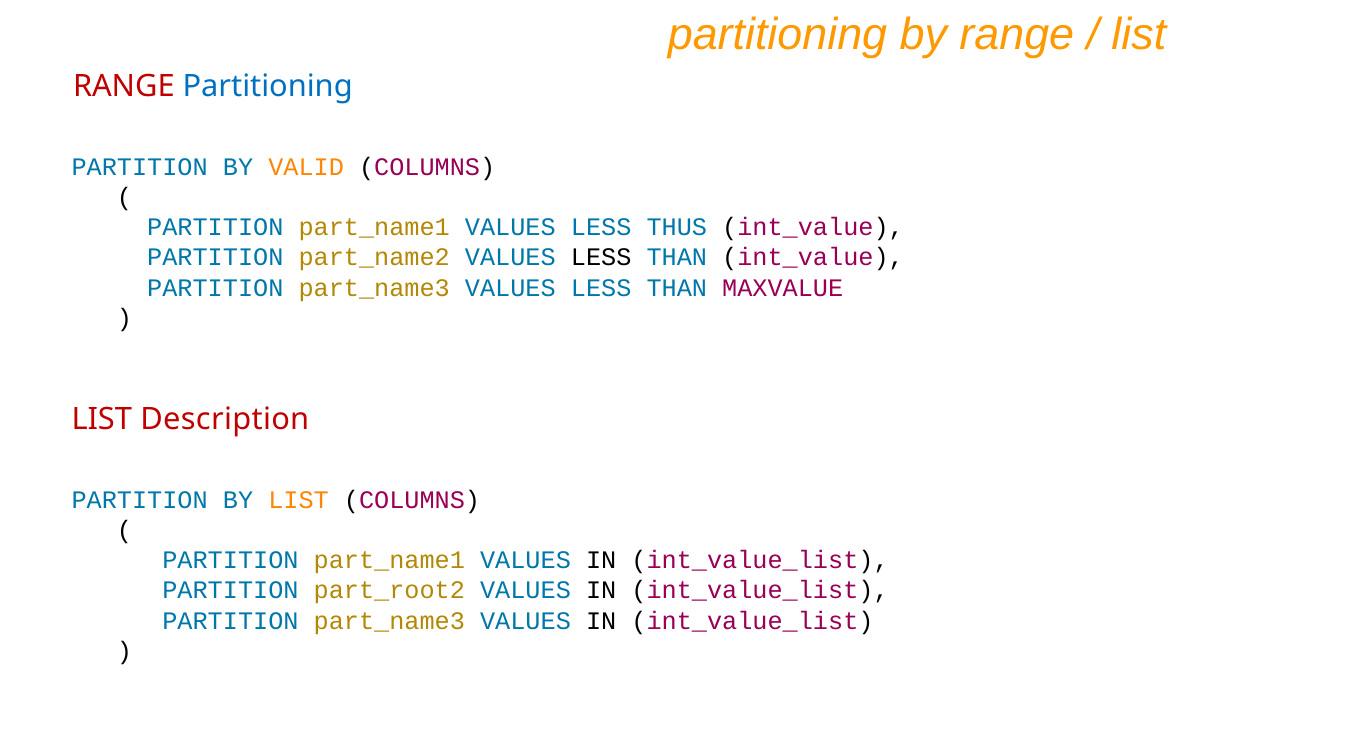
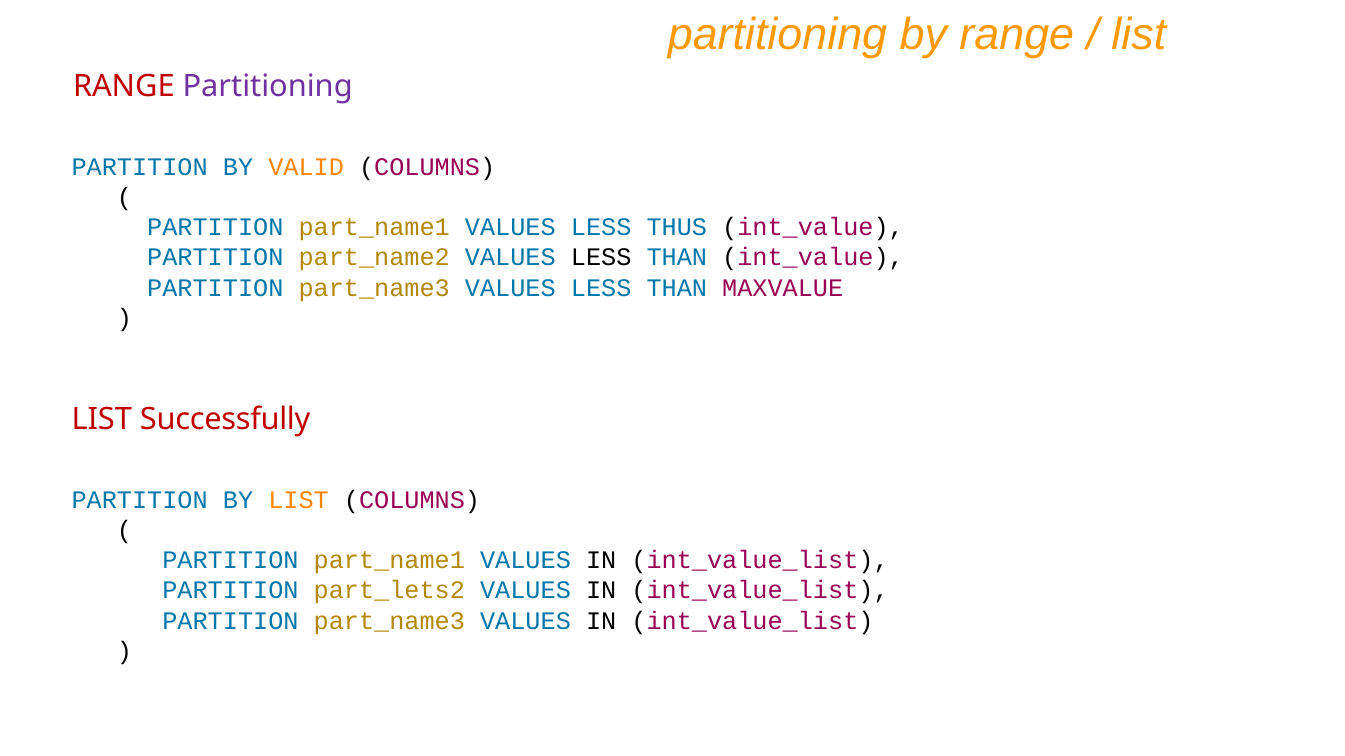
Partitioning at (268, 87) colour: blue -> purple
Description: Description -> Successfully
part_root2: part_root2 -> part_lets2
